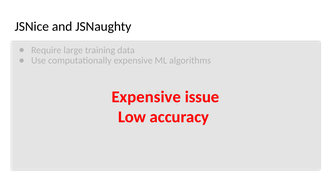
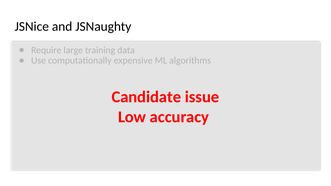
Expensive at (146, 97): Expensive -> Candidate
